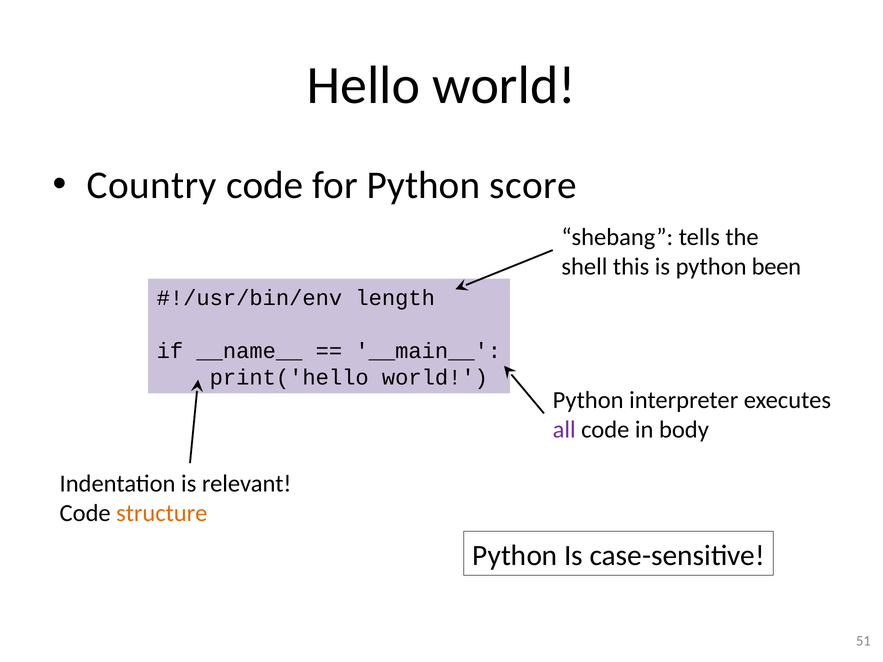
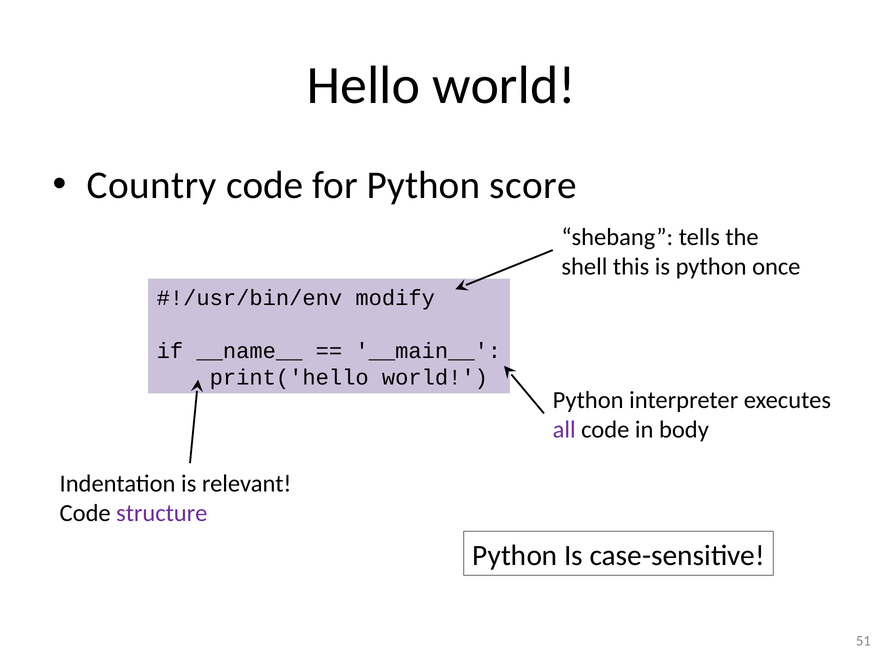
been: been -> once
length: length -> modify
structure colour: orange -> purple
